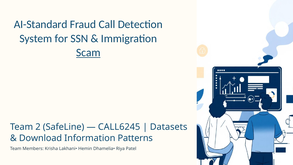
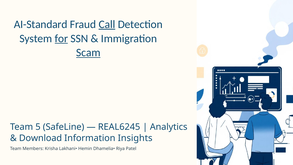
Call underline: none -> present
for underline: none -> present
2: 2 -> 5
CALL6245: CALL6245 -> REAL6245
Datasets: Datasets -> Analytics
Patterns: Patterns -> Insights
